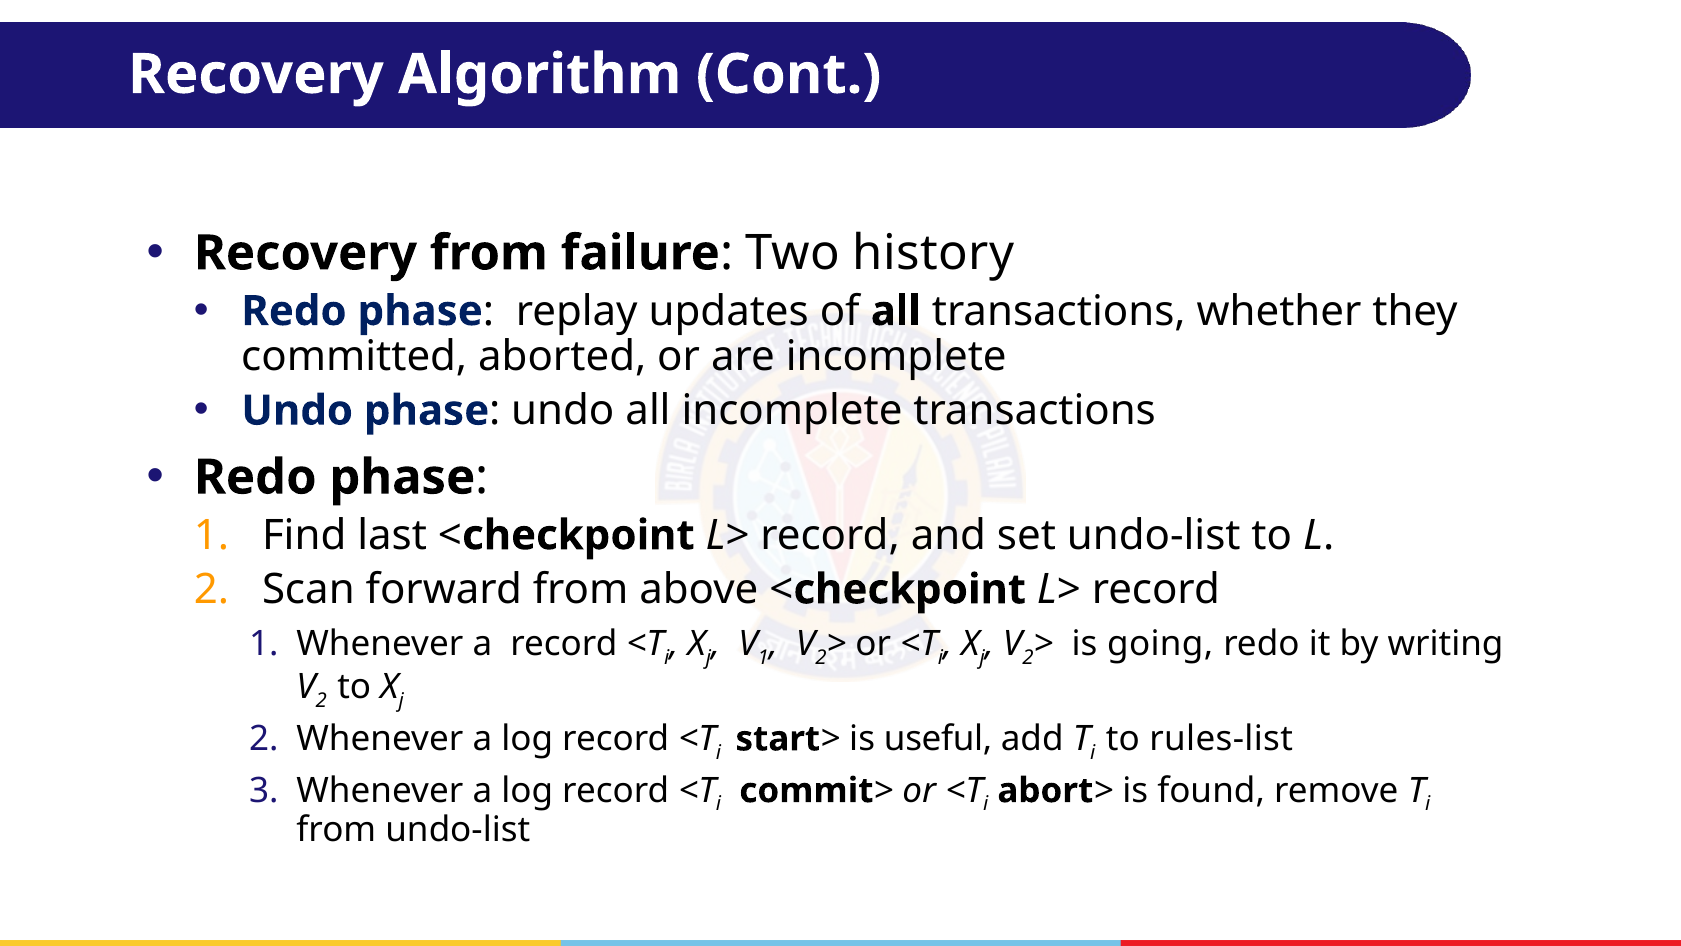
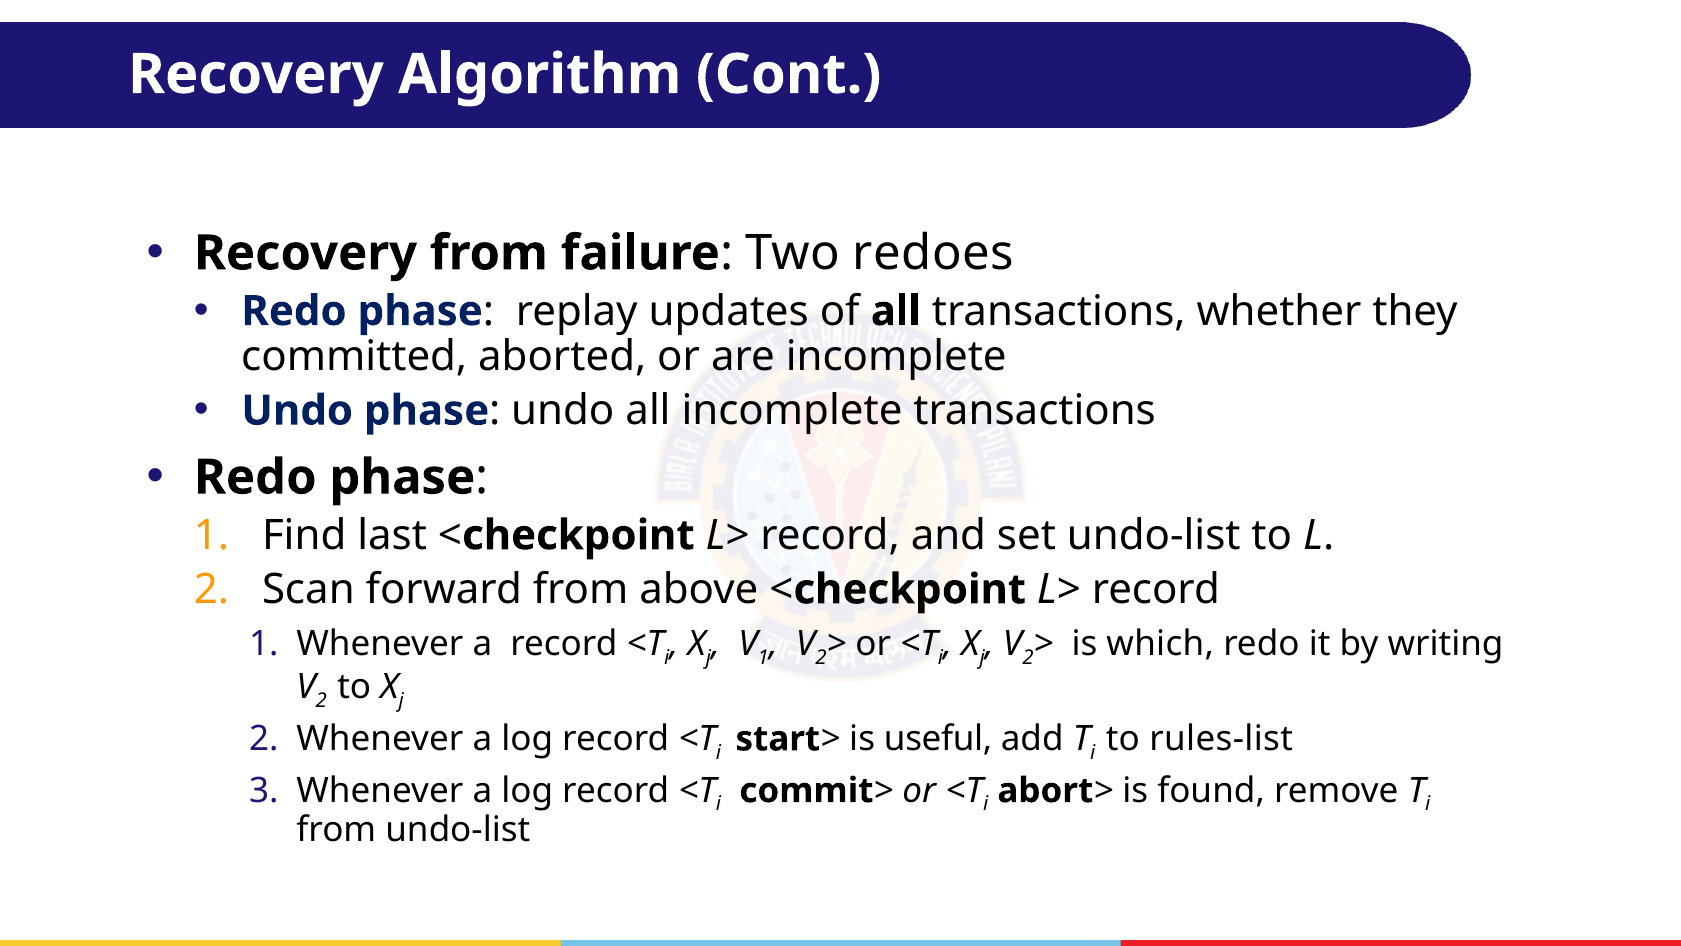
history: history -> redoes
going: going -> which
